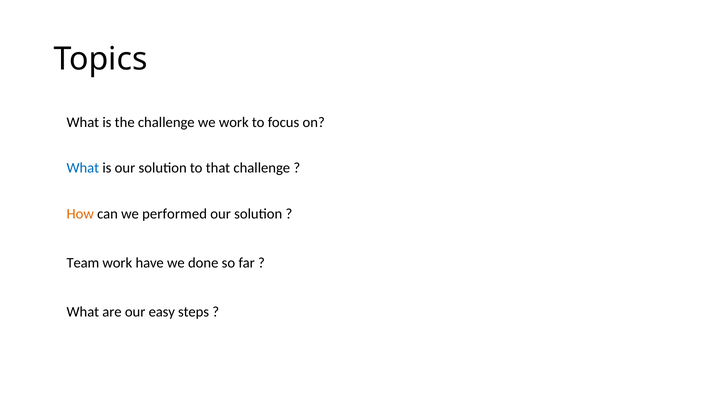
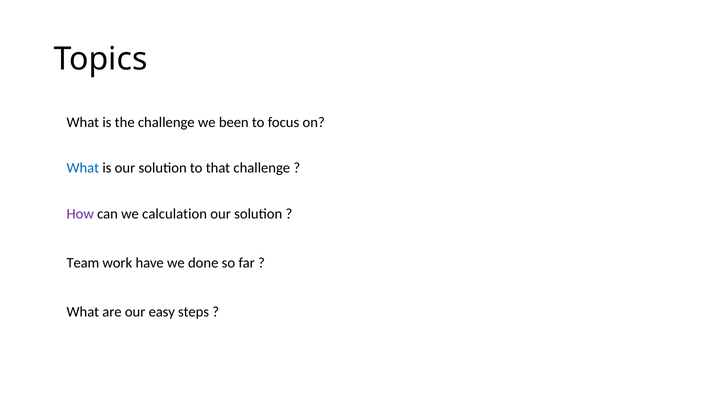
we work: work -> been
How colour: orange -> purple
performed: performed -> calculation
